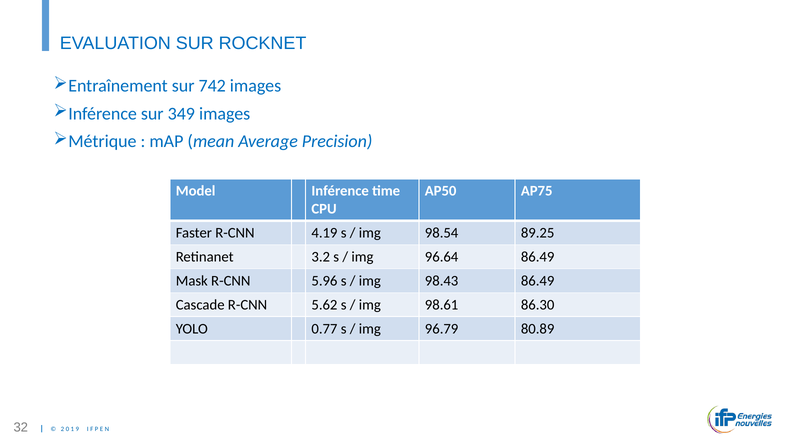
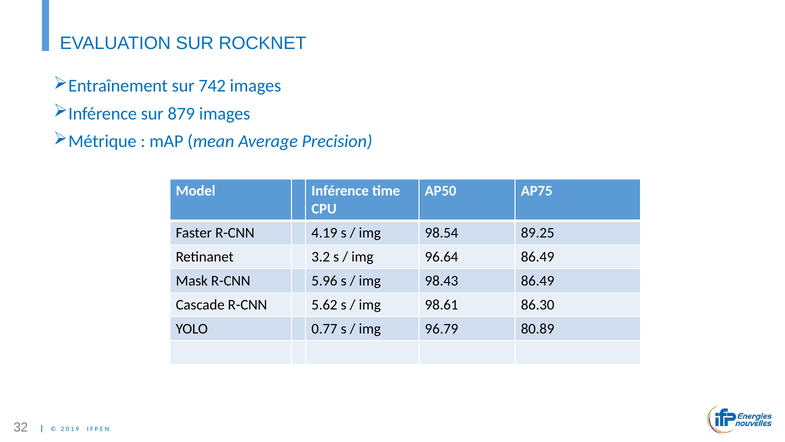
349: 349 -> 879
